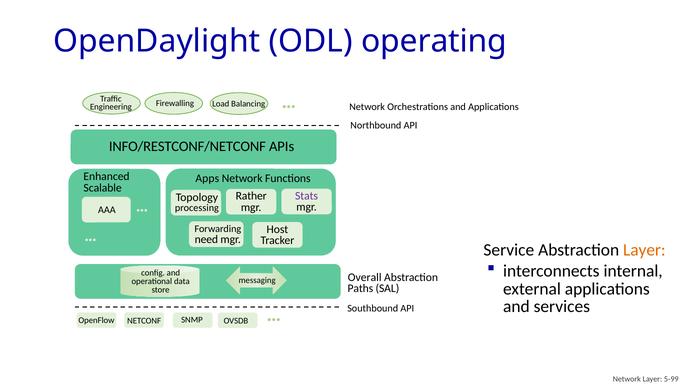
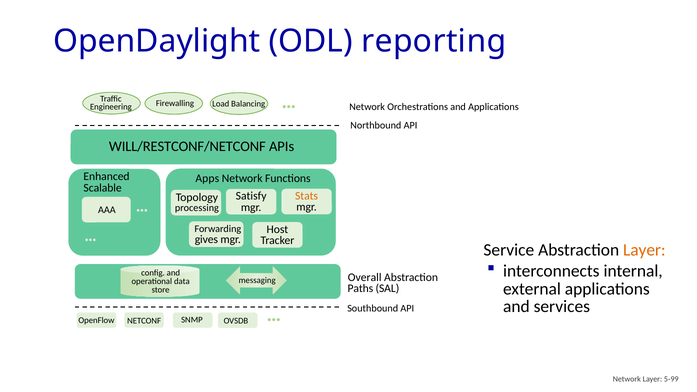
operating: operating -> reporting
INFO/RESTCONF/NETCONF: INFO/RESTCONF/NETCONF -> WILL/RESTCONF/NETCONF
Stats colour: purple -> orange
Rather: Rather -> Satisfy
need: need -> gives
